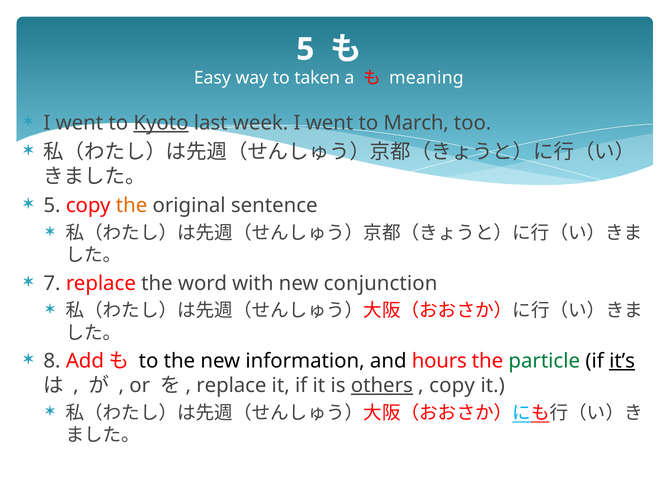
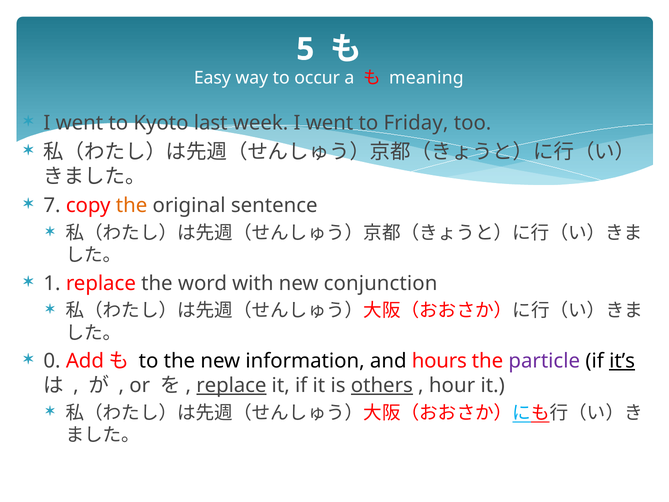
taken: taken -> occur
Kyoto underline: present -> none
March: March -> Friday
5 at (52, 205): 5 -> 7
7: 7 -> 1
8: 8 -> 0
particle colour: green -> purple
replace at (231, 385) underline: none -> present
copy at (452, 385): copy -> hour
